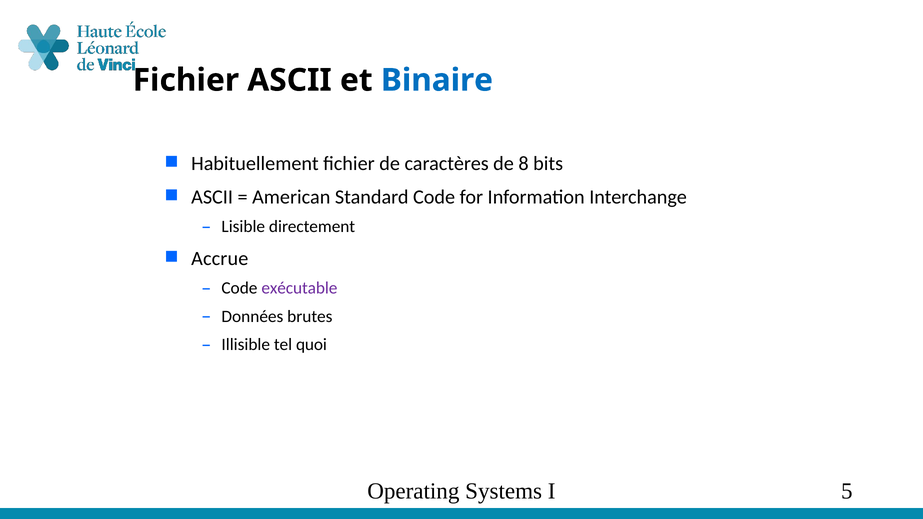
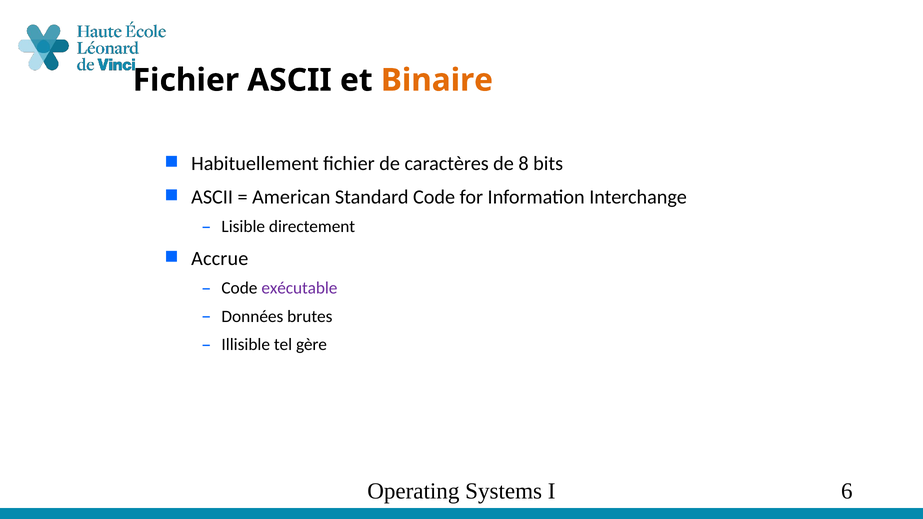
Binaire colour: blue -> orange
quoi: quoi -> gère
5: 5 -> 6
